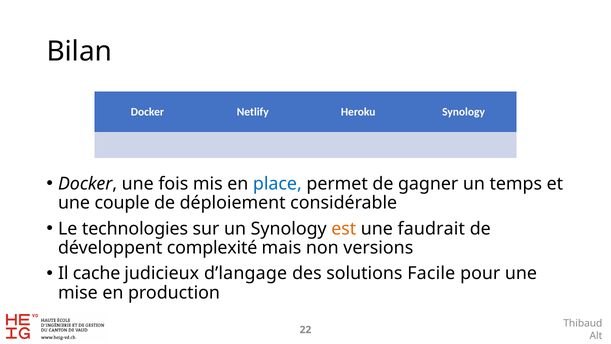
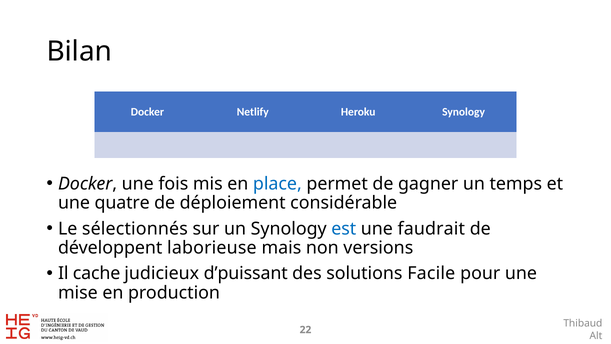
couple: couple -> quatre
technologies: technologies -> sélectionnés
est colour: orange -> blue
complexité: complexité -> laborieuse
d’langage: d’langage -> d’puissant
